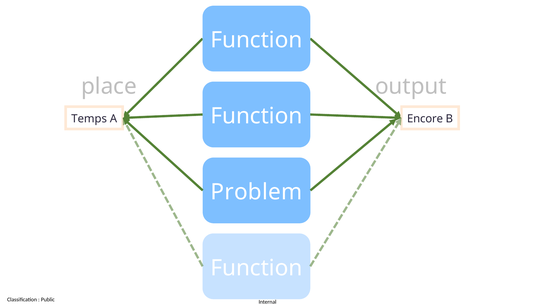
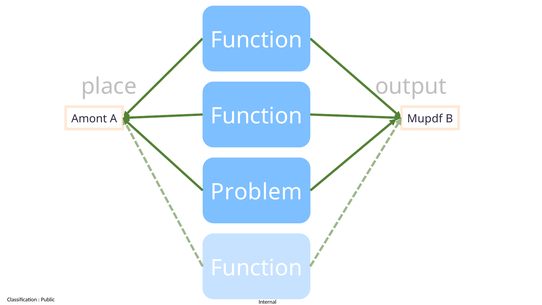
Temps: Temps -> Amont
Encore: Encore -> Mupdf
